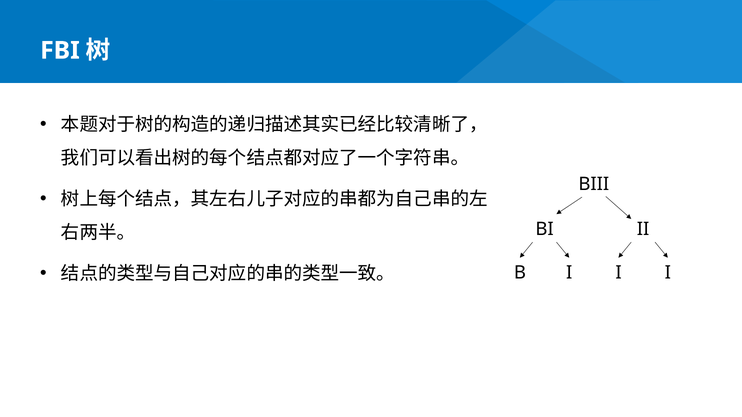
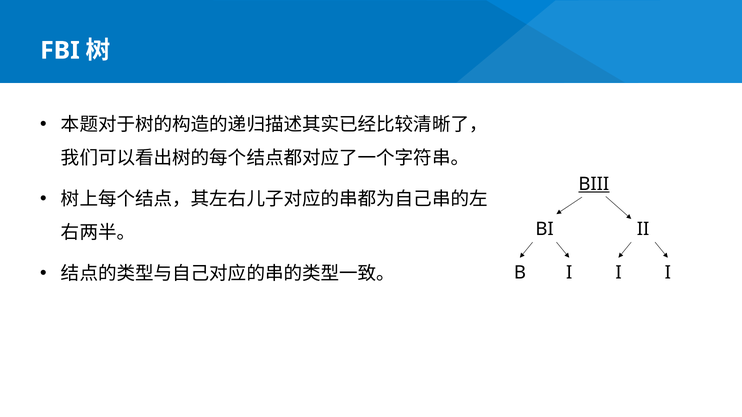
BIII underline: none -> present
